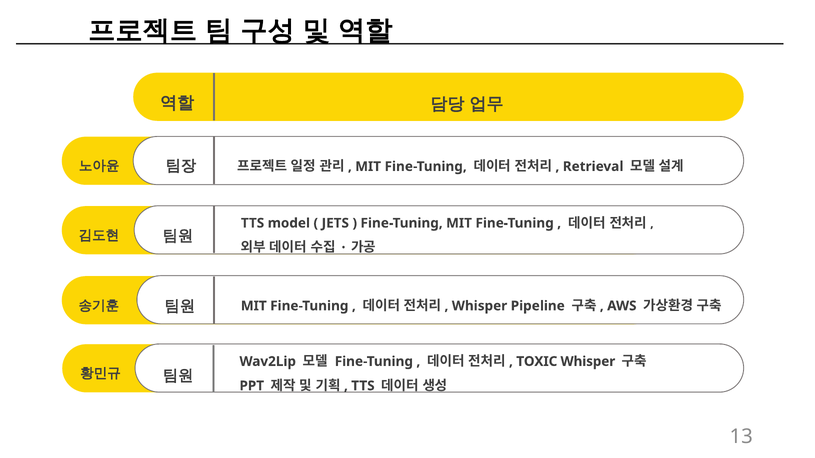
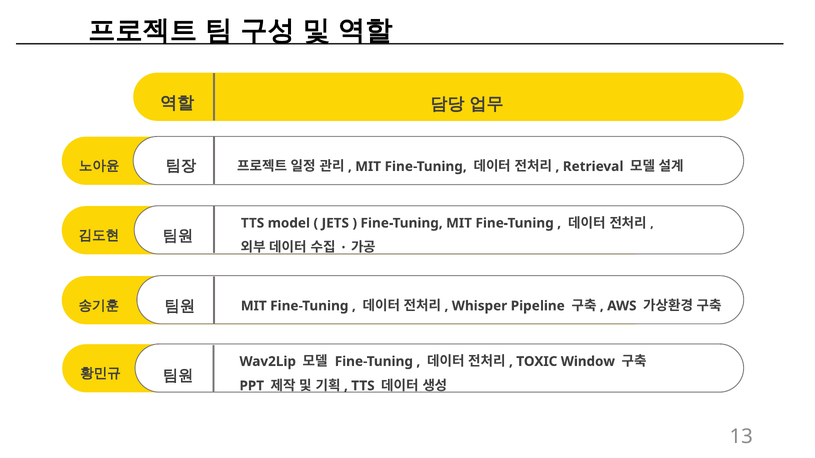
TOXIC Whisper: Whisper -> Window
